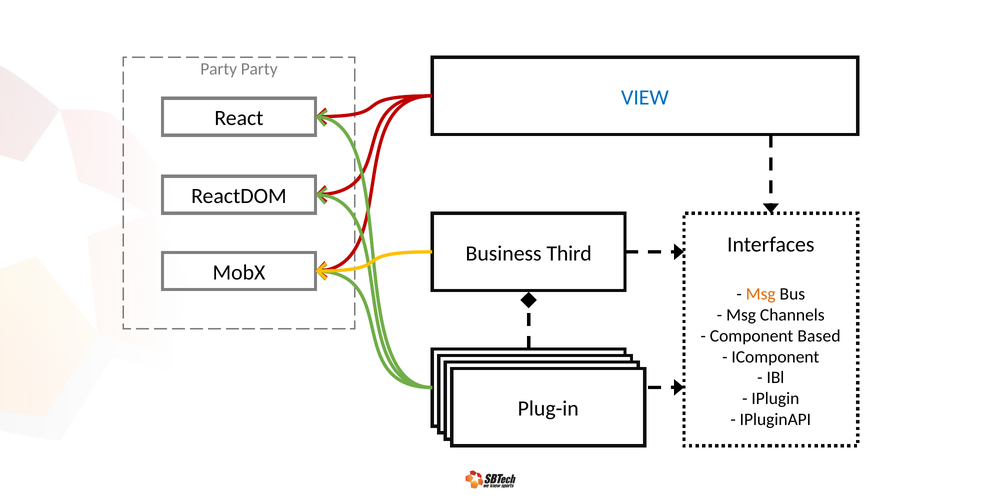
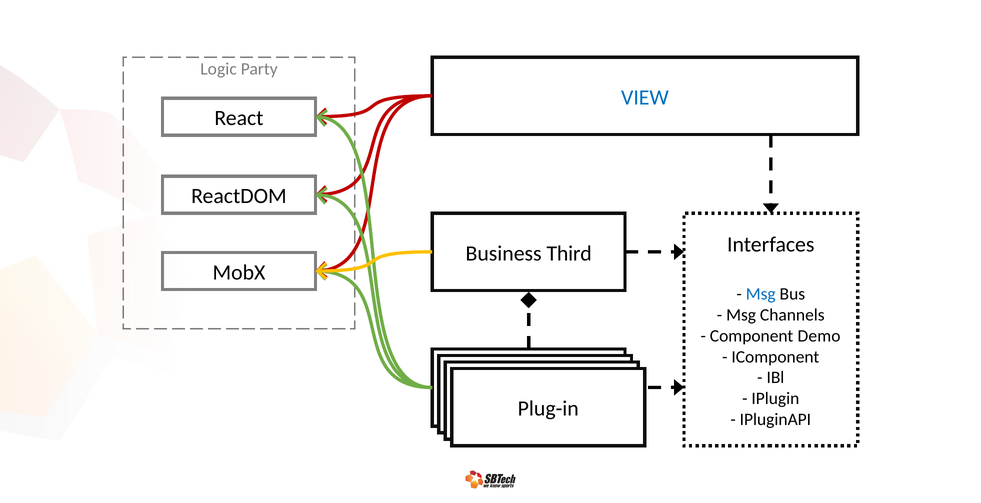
Party at (219, 69): Party -> Logic
Msg at (761, 294) colour: orange -> blue
Based: Based -> Demo
